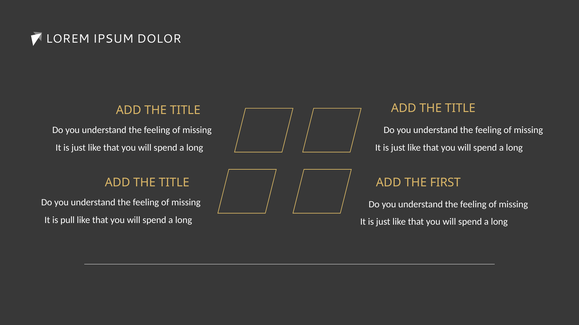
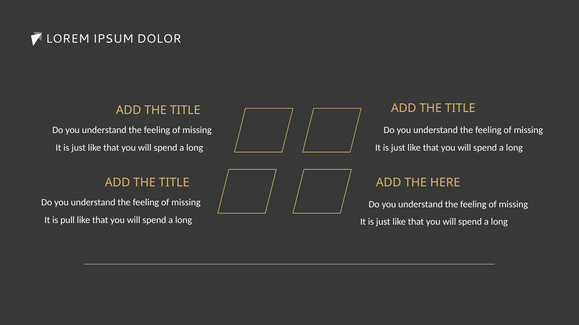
FIRST: FIRST -> HERE
